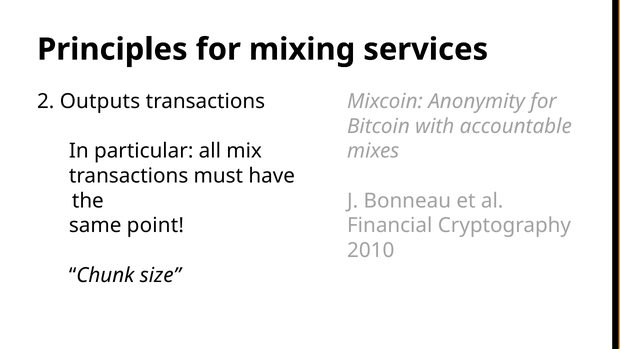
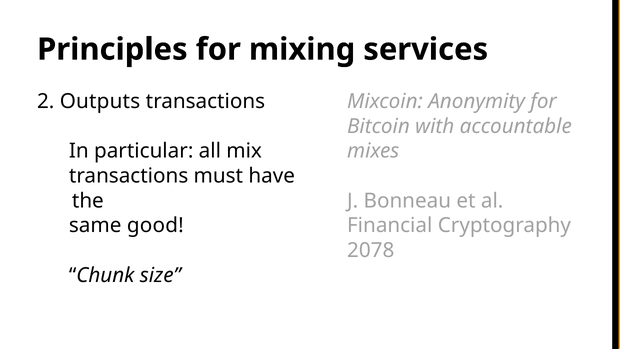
point: point -> good
2010: 2010 -> 2078
